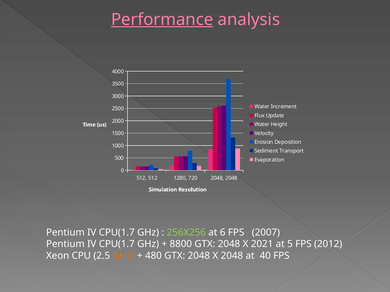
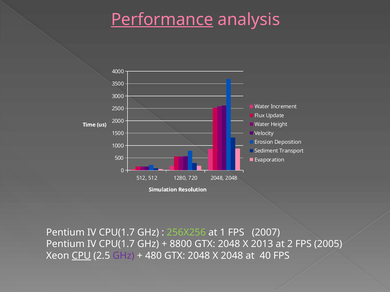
6: 6 -> 1
2021: 2021 -> 2013
5: 5 -> 2
2012: 2012 -> 2005
CPU underline: none -> present
GHz at (124, 256) colour: orange -> purple
